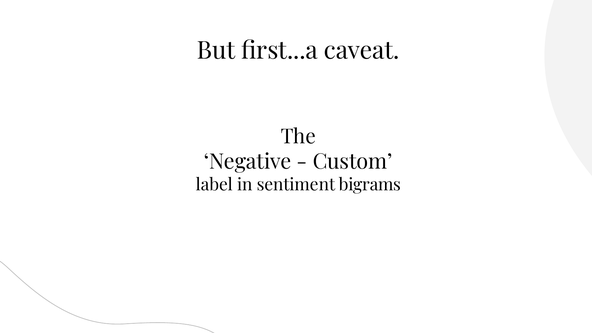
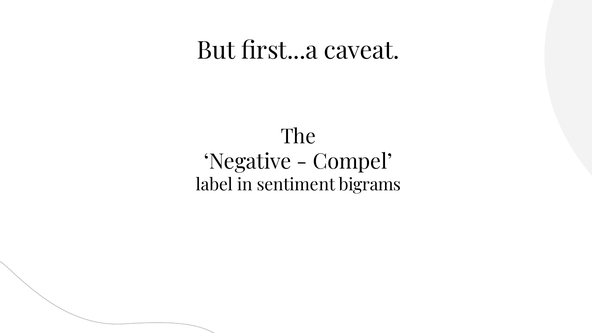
Custom: Custom -> Compel
